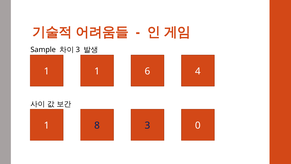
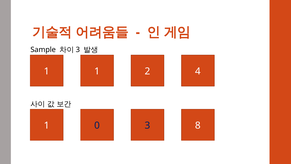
6: 6 -> 2
8: 8 -> 0
0: 0 -> 8
